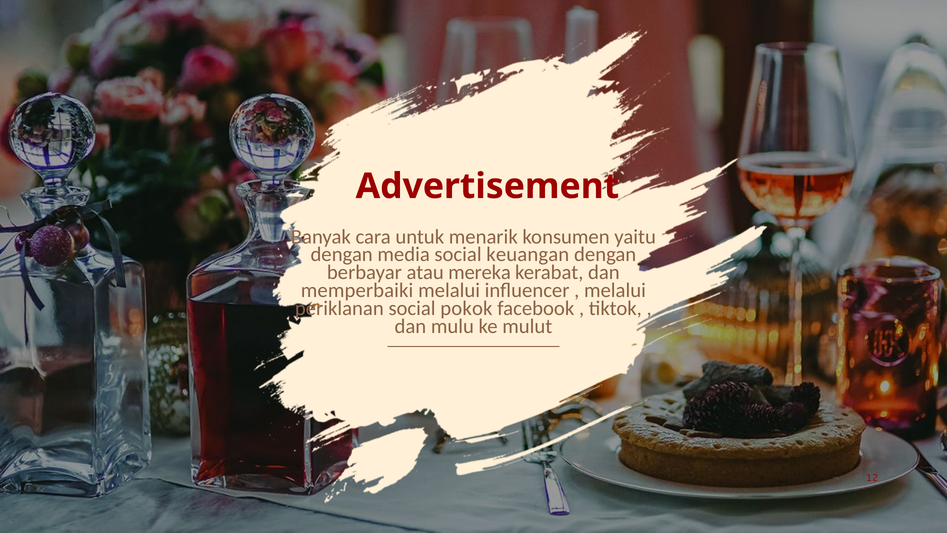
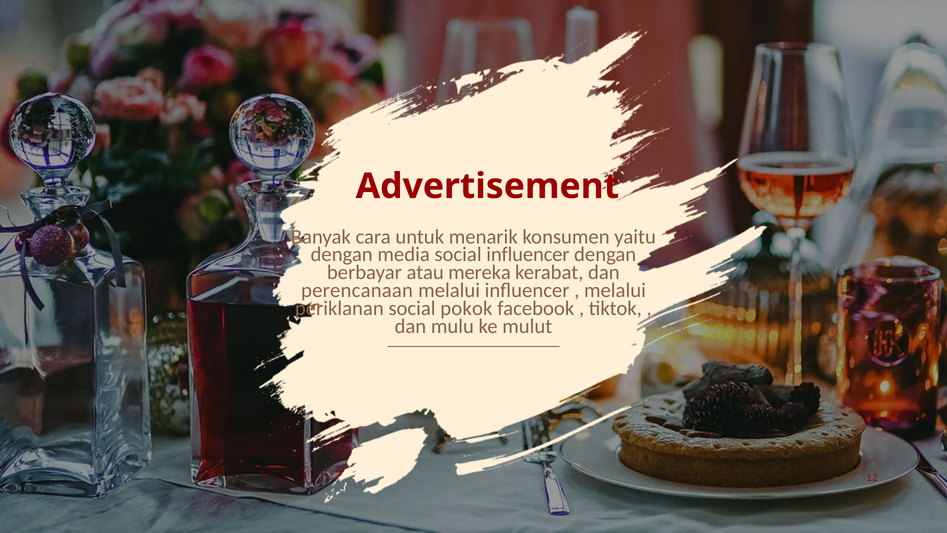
social keuangan: keuangan -> influencer
memperbaiki: memperbaiki -> perencanaan
